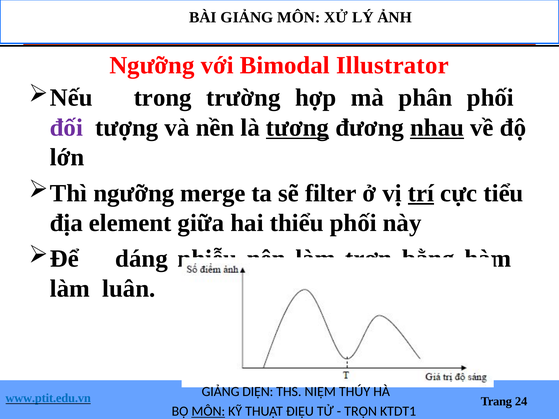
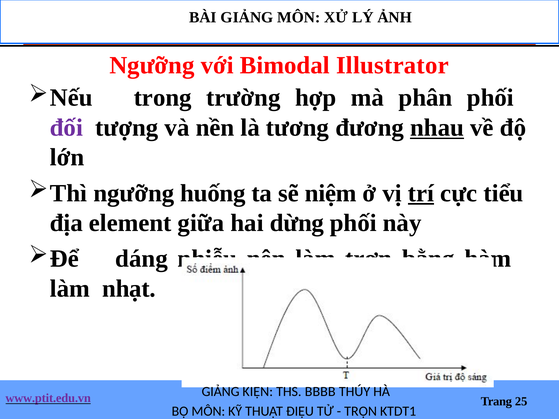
tương underline: present -> none
merge: merge -> huống
filter: filter -> niệm
thiểu: thiểu -> dừng
luân: luân -> nhạt
DIỆN: DIỆN -> KIỆN
NIỆM: NIỆM -> BBBB
www.ptit.edu.vn colour: blue -> purple
24: 24 -> 25
MÔN at (208, 412) underline: present -> none
